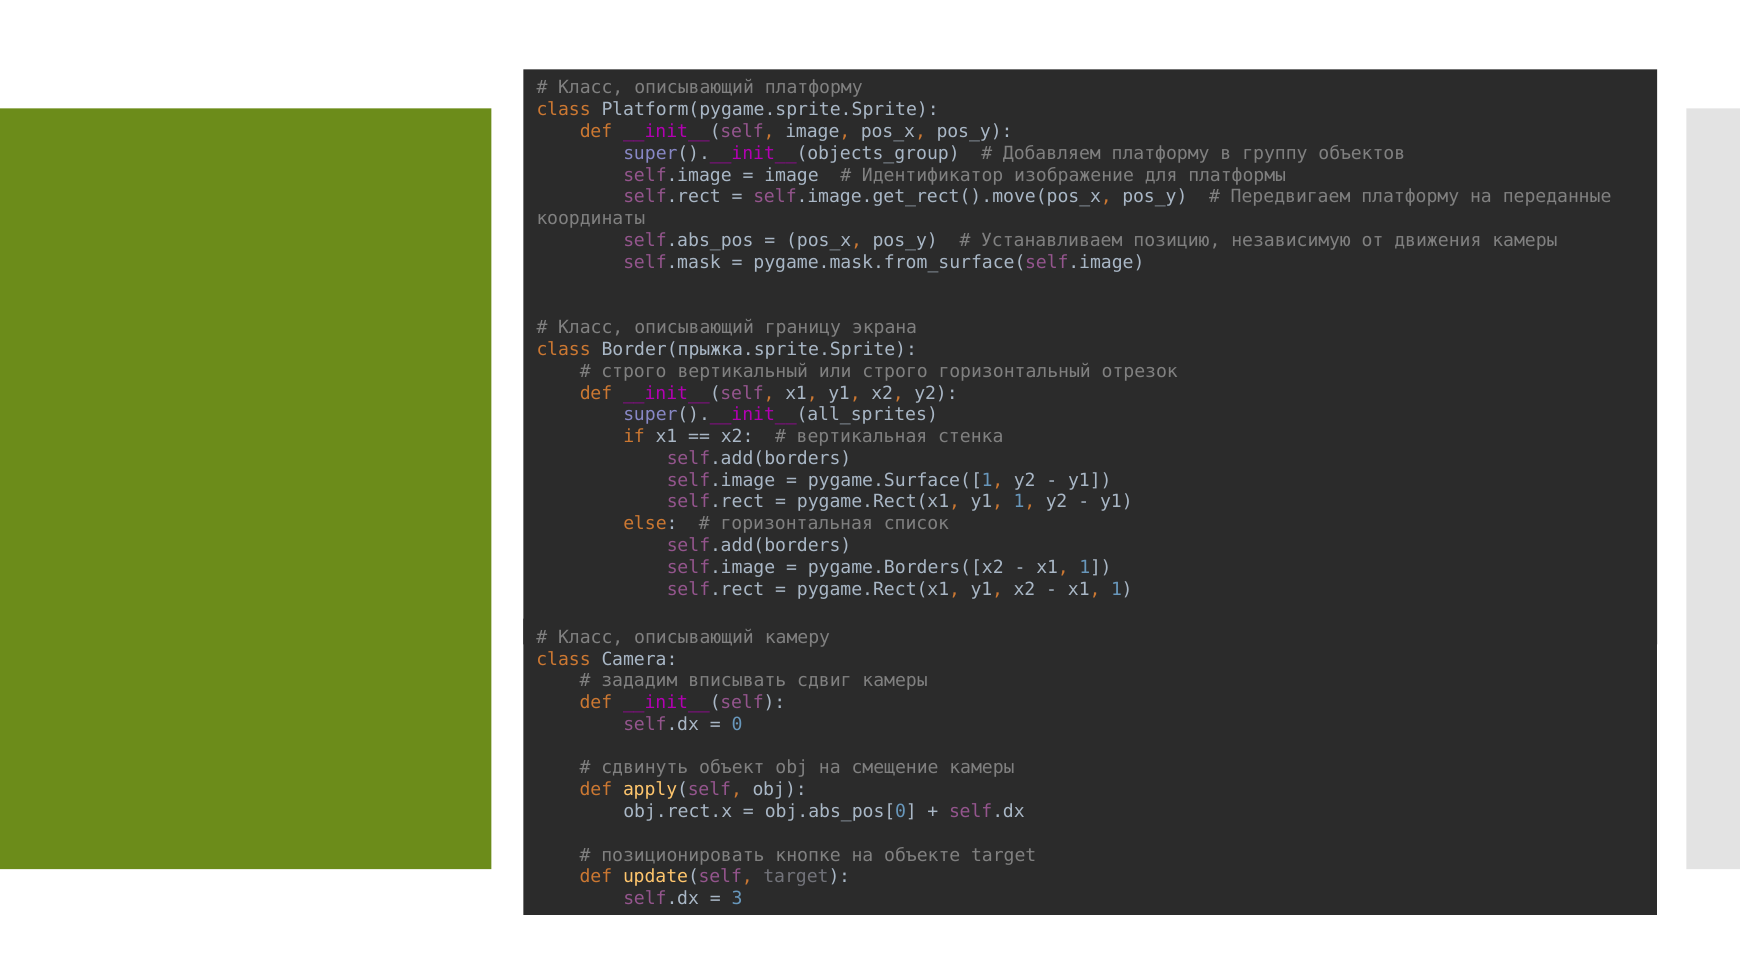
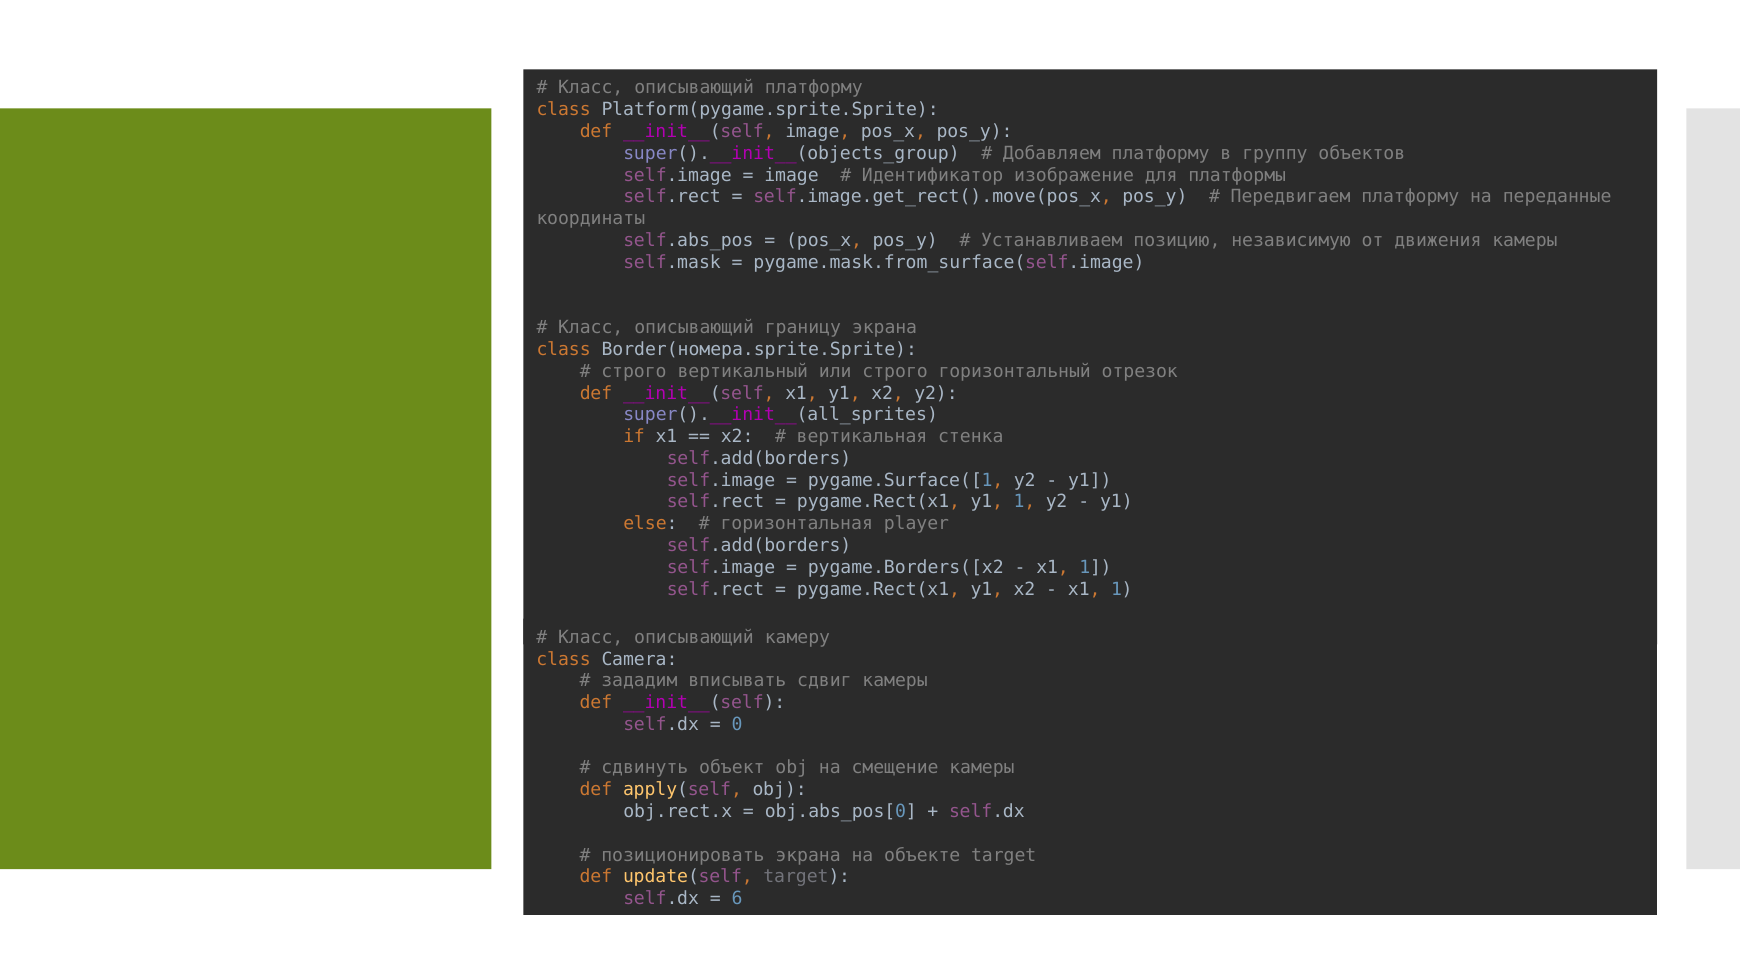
Border(прыжка.sprite.Sprite: Border(прыжка.sprite.Sprite -> Border(номера.sprite.Sprite
список: список -> player
позиционировать кнопке: кнопке -> экрана
3: 3 -> 6
